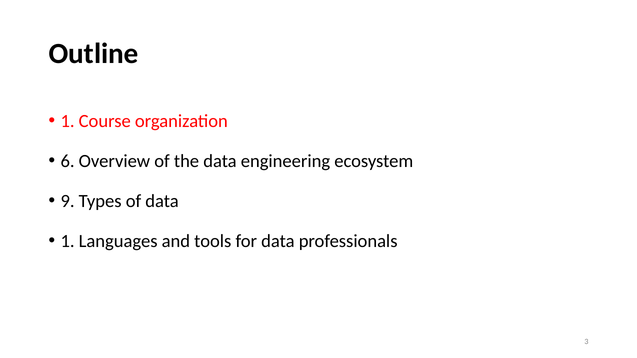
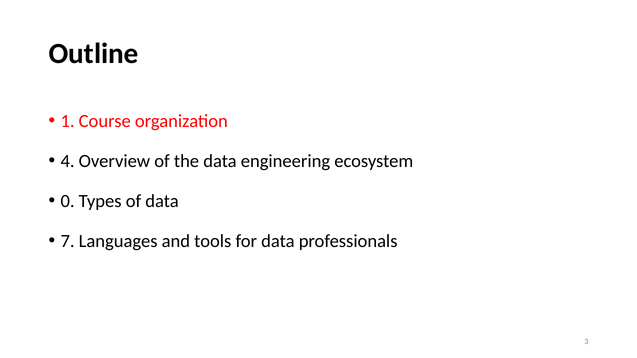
6: 6 -> 4
9: 9 -> 0
1 at (68, 241): 1 -> 7
